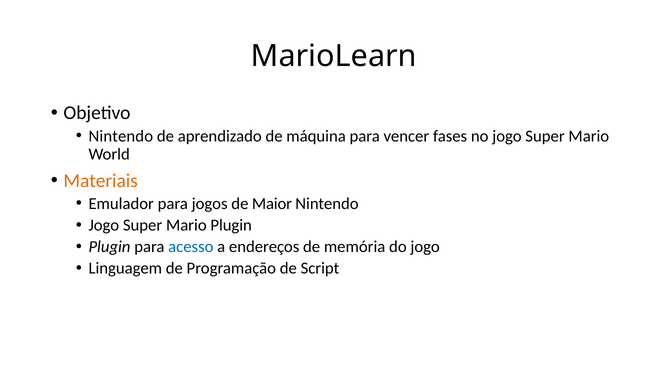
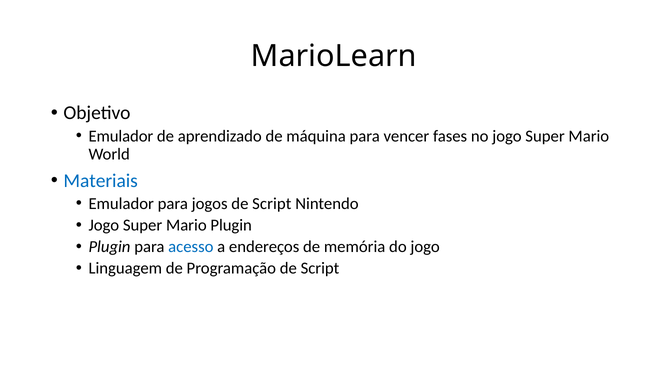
Nintendo at (121, 136): Nintendo -> Emulador
Materiais colour: orange -> blue
jogos de Maior: Maior -> Script
